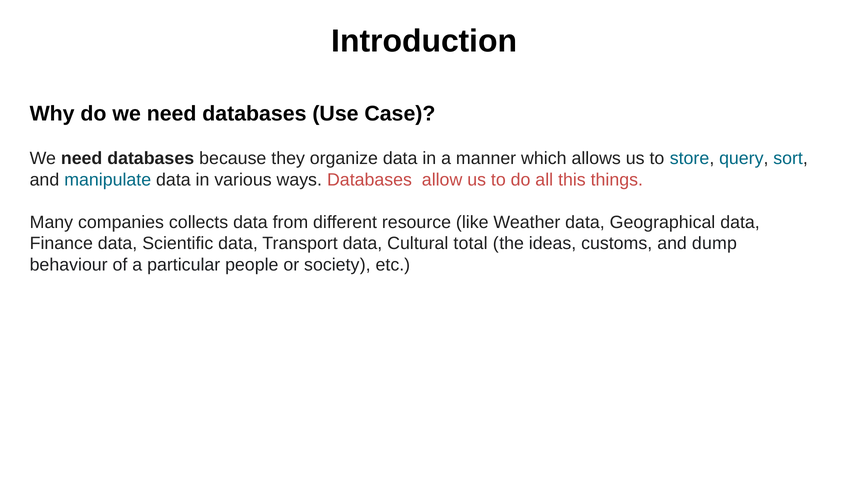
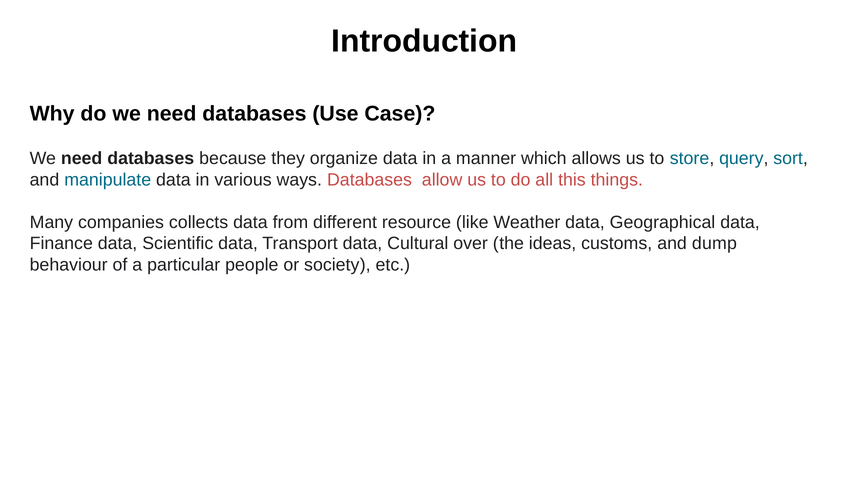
total: total -> over
